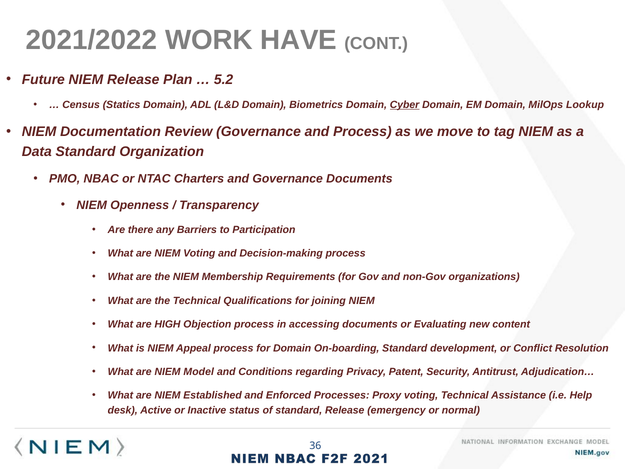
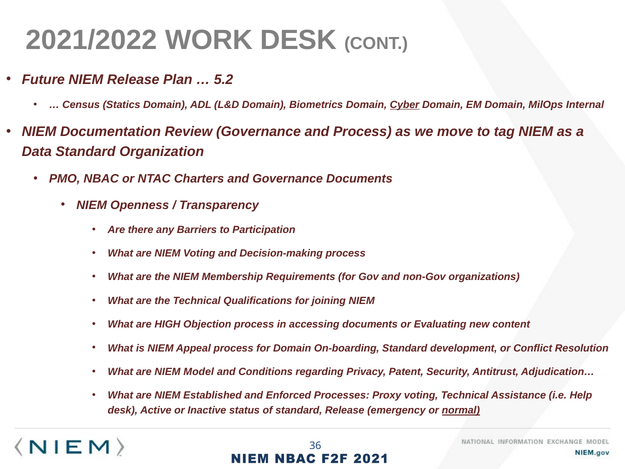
WORK HAVE: HAVE -> DESK
Lookup: Lookup -> Internal
normal underline: none -> present
